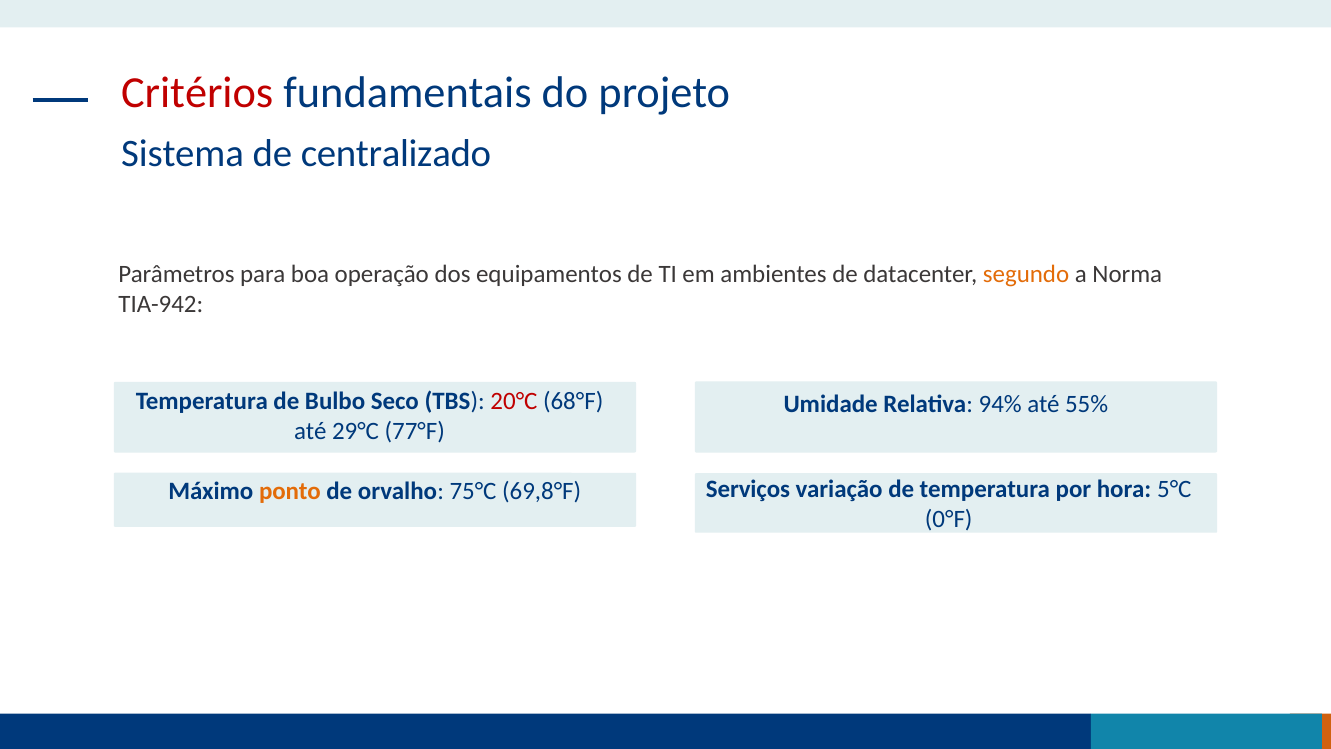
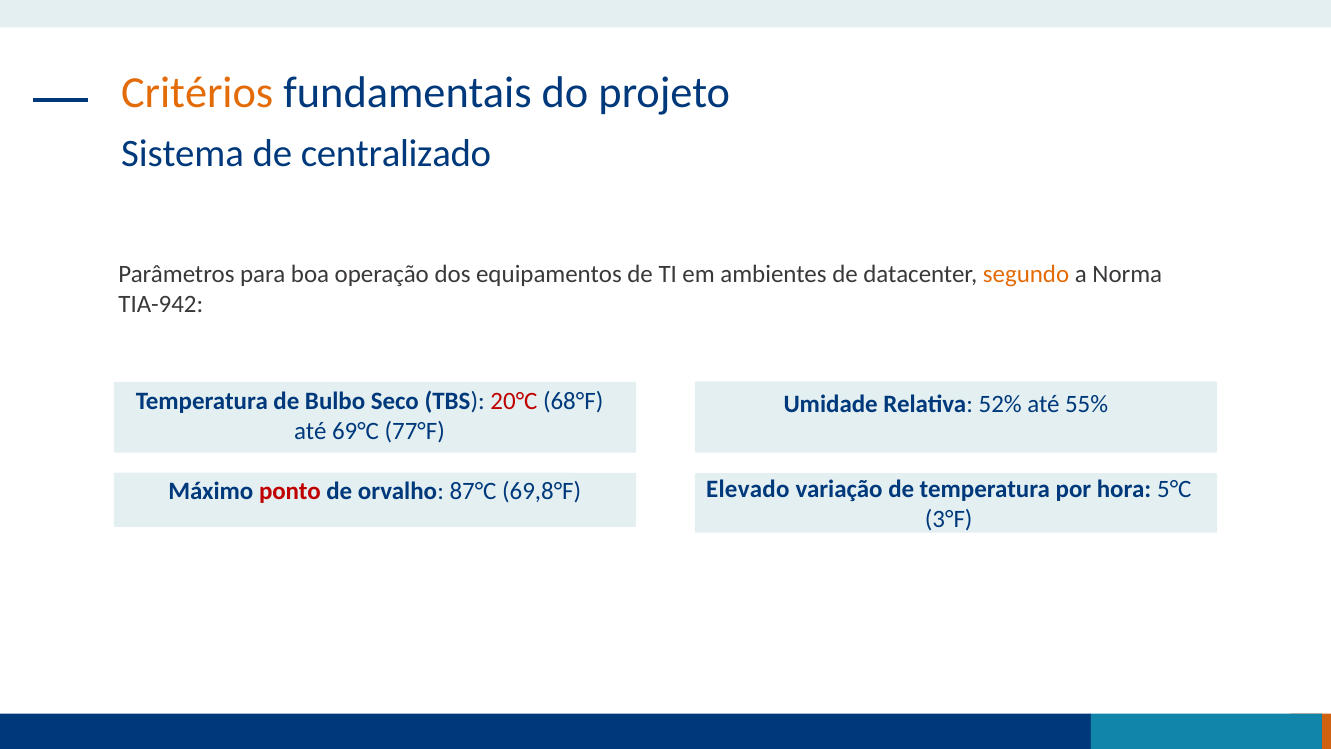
Critérios colour: red -> orange
94%: 94% -> 52%
29°C: 29°C -> 69°C
ponto colour: orange -> red
75°C: 75°C -> 87°C
Serviços: Serviços -> Elevado
0°F: 0°F -> 3°F
